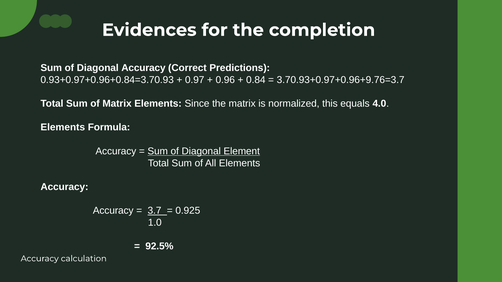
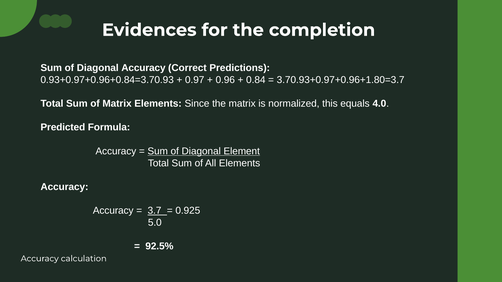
3.70.93+0.97+0.96+9.76=3.7: 3.70.93+0.97+0.96+9.76=3.7 -> 3.70.93+0.97+0.96+1.80=3.7
Elements at (63, 128): Elements -> Predicted
1.0: 1.0 -> 5.0
